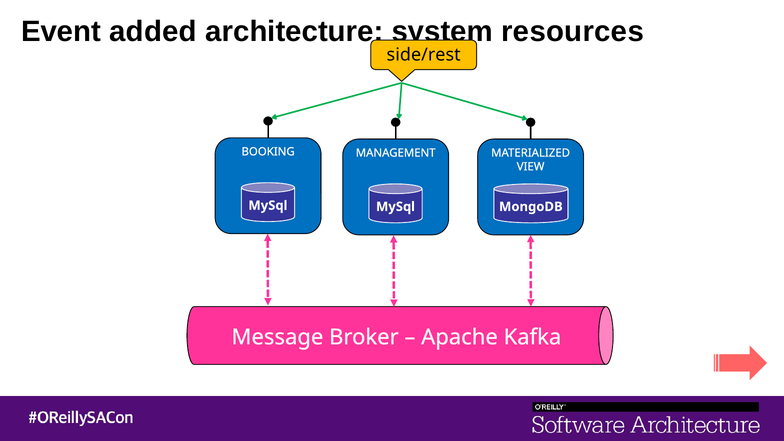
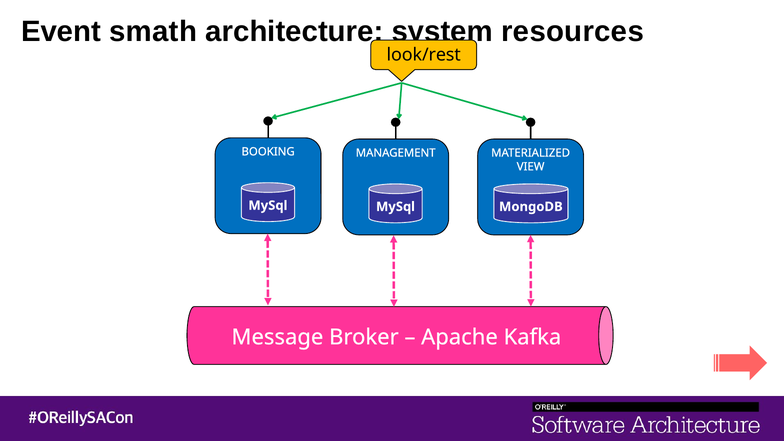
added: added -> smath
side/rest: side/rest -> look/rest
